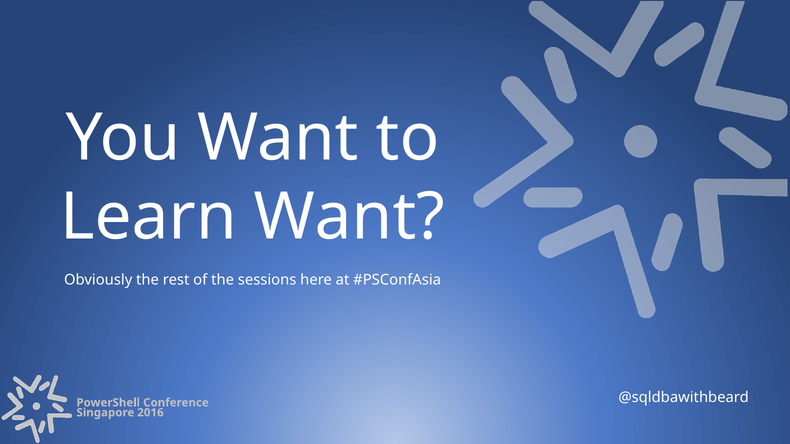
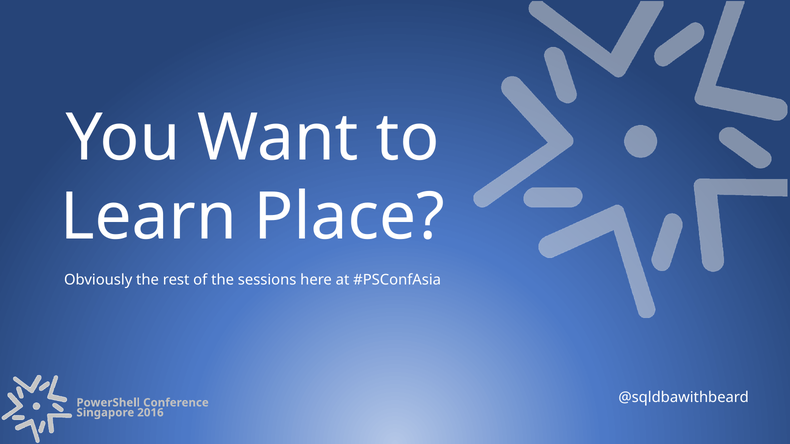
Learn Want: Want -> Place
